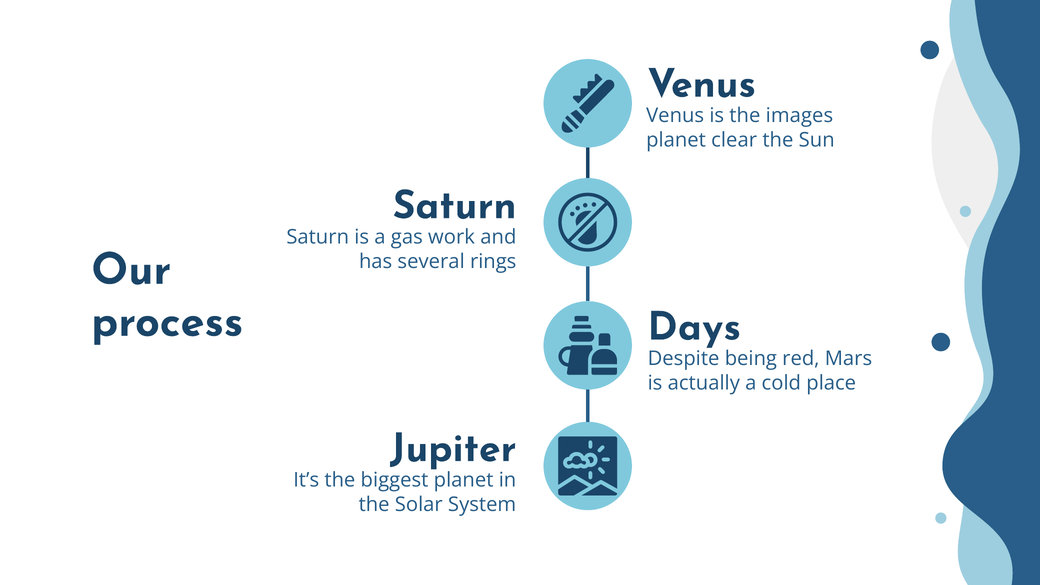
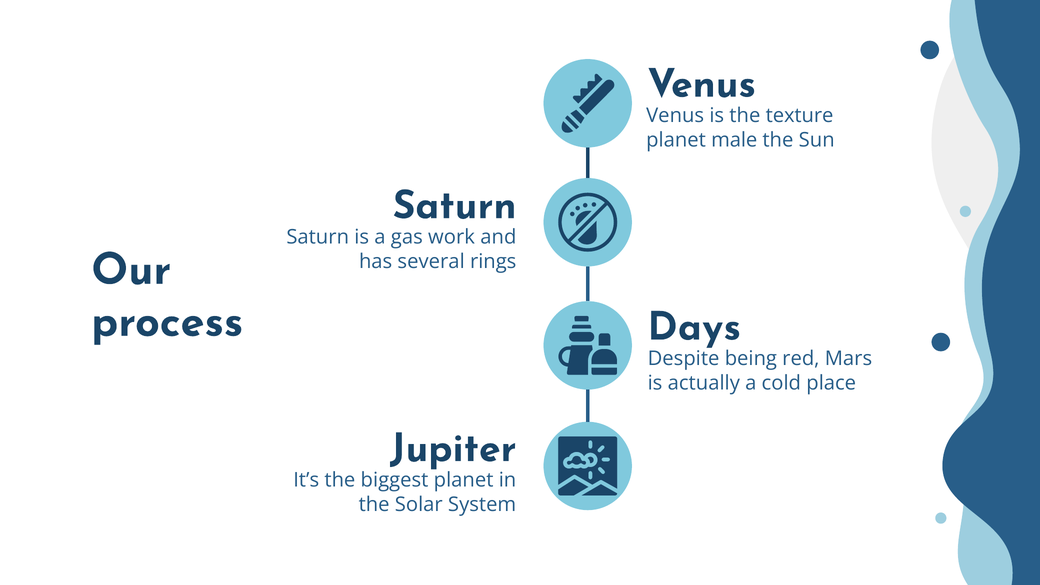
images: images -> texture
clear: clear -> male
